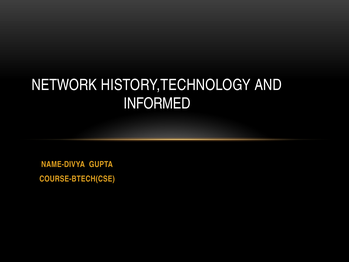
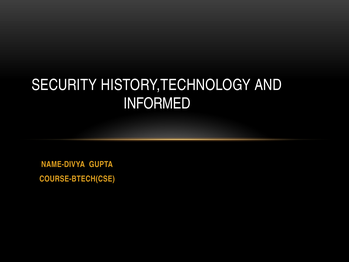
NETWORK: NETWORK -> SECURITY
